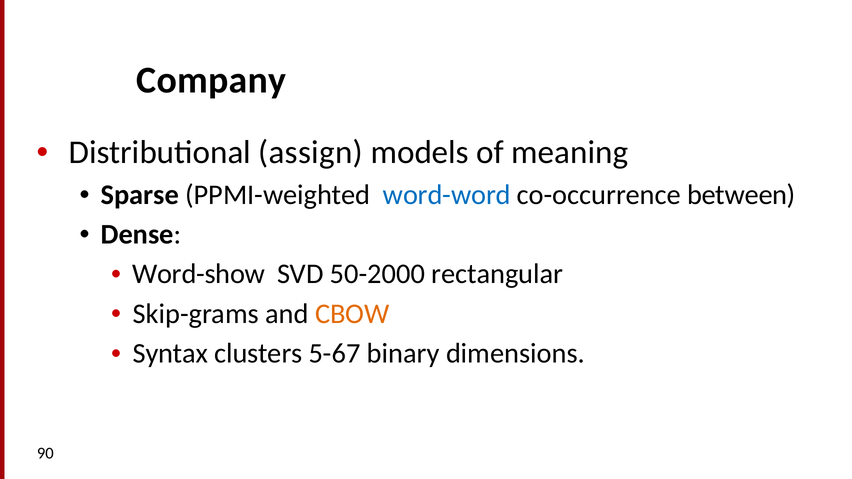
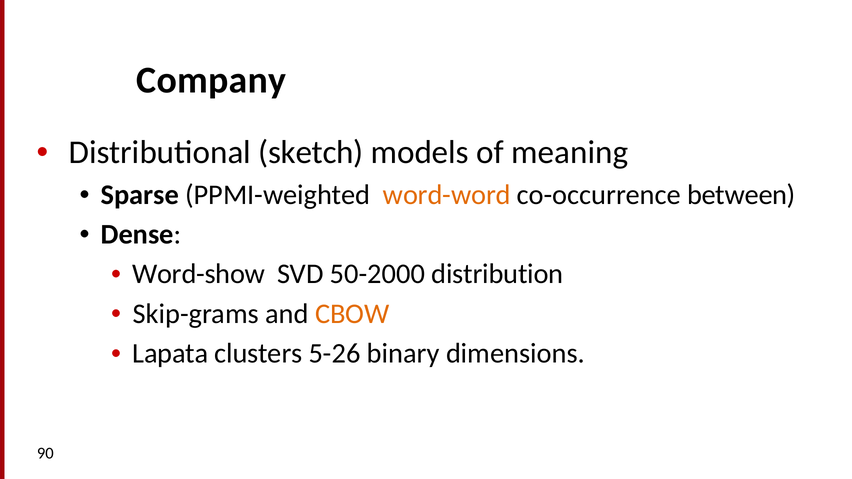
assign: assign -> sketch
word-word colour: blue -> orange
rectangular: rectangular -> distribution
Syntax: Syntax -> Lapata
5-67: 5-67 -> 5-26
